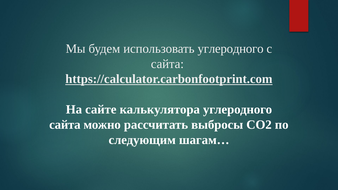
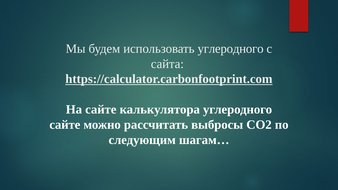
сайта at (65, 125): сайта -> сайте
